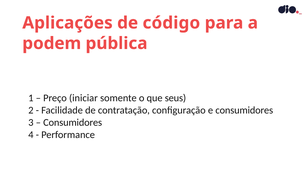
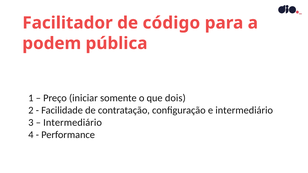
Aplicações: Aplicações -> Facilitador
seus: seus -> dois
e consumidores: consumidores -> intermediário
Consumidores at (73, 123): Consumidores -> Intermediário
